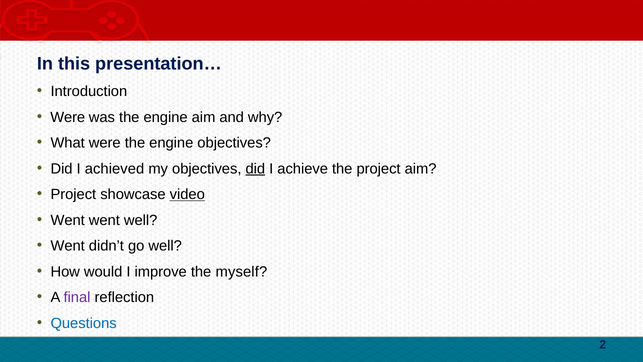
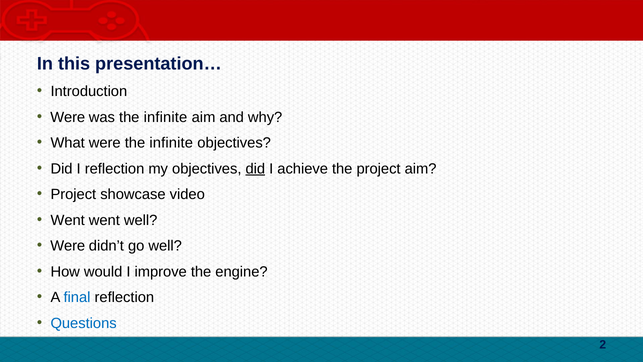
was the engine: engine -> infinite
were the engine: engine -> infinite
I achieved: achieved -> reflection
video underline: present -> none
Went at (68, 246): Went -> Were
myself: myself -> engine
final colour: purple -> blue
